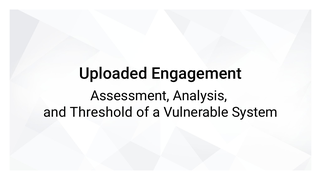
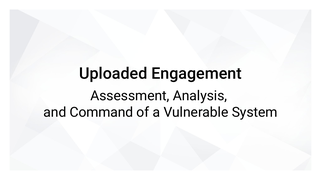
Threshold: Threshold -> Command
